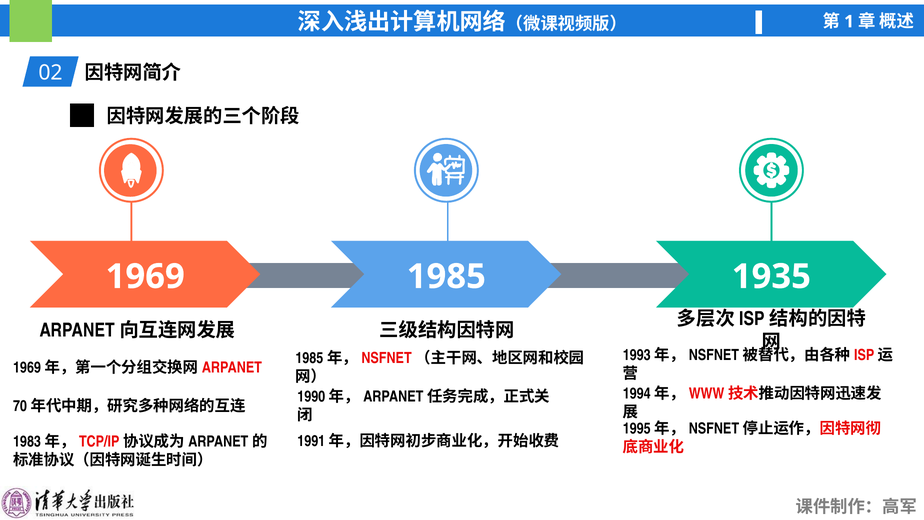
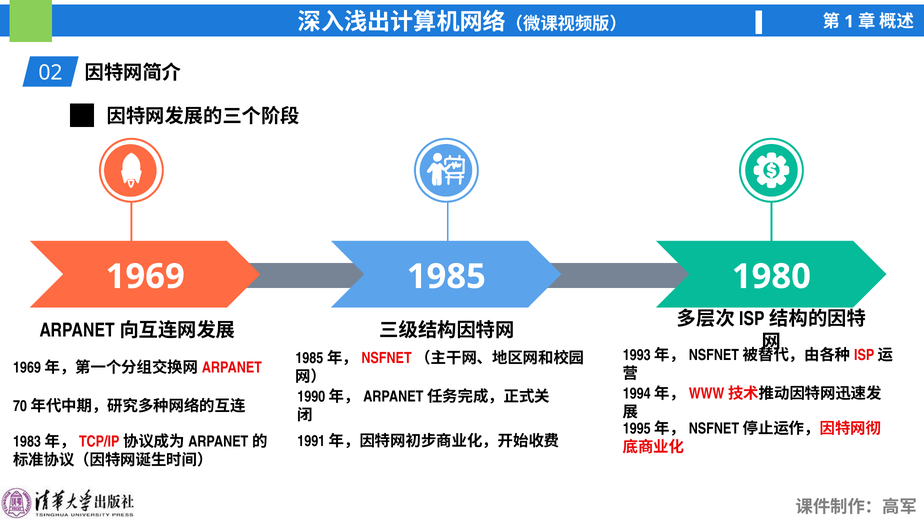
1935: 1935 -> 1980
